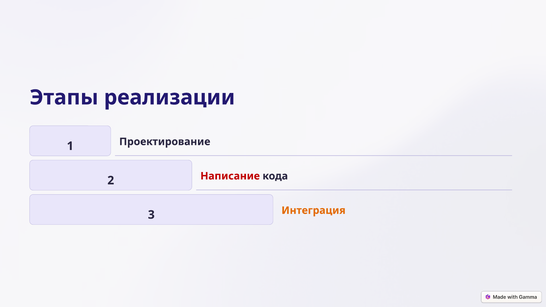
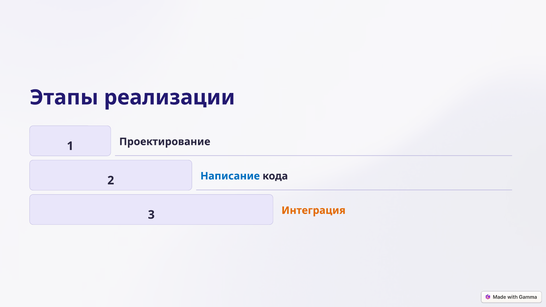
Написание colour: red -> blue
